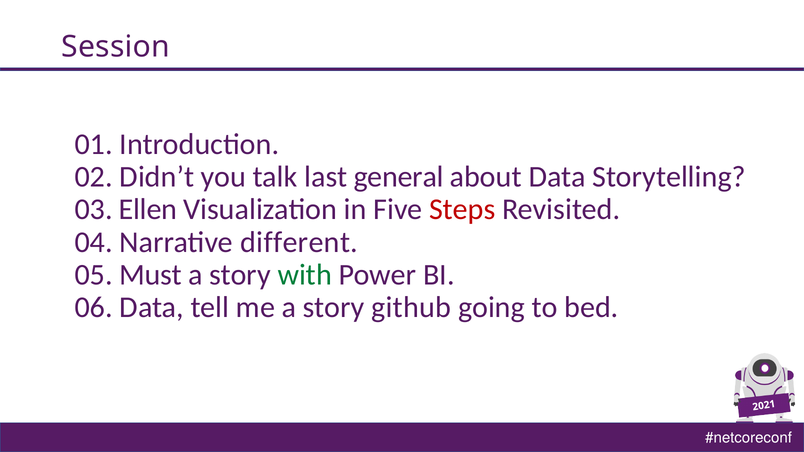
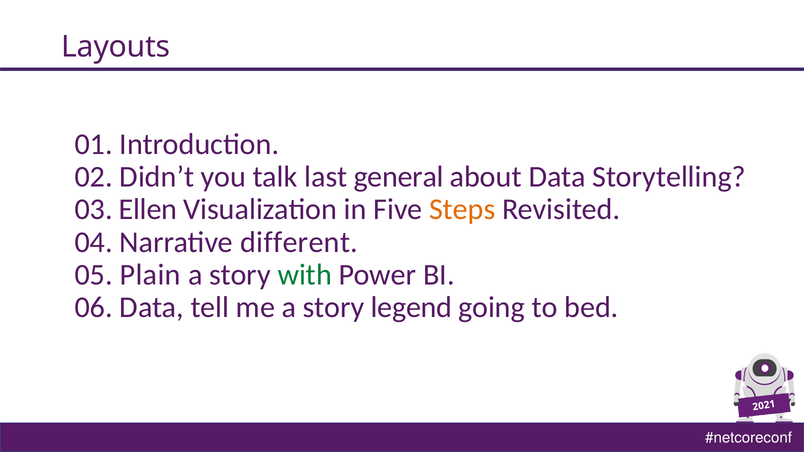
Session: Session -> Layouts
Steps colour: red -> orange
Must: Must -> Plain
github: github -> legend
